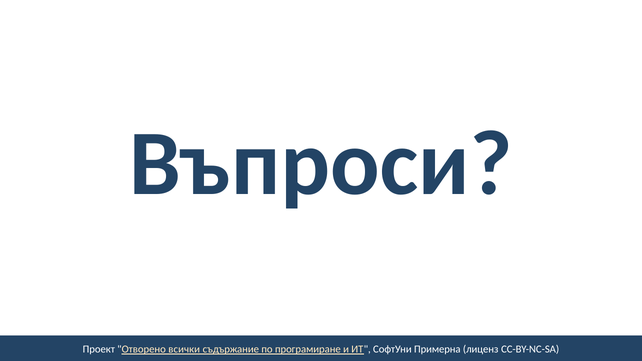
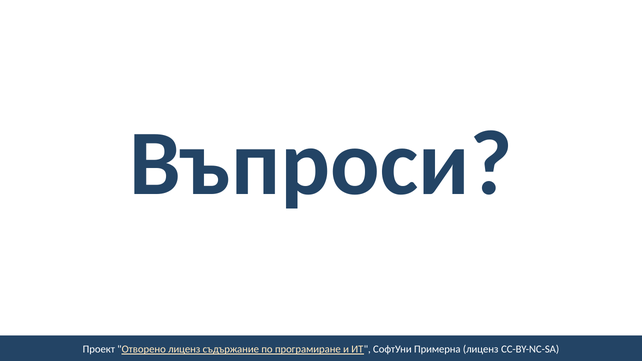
Отворено всички: всички -> лиценз
